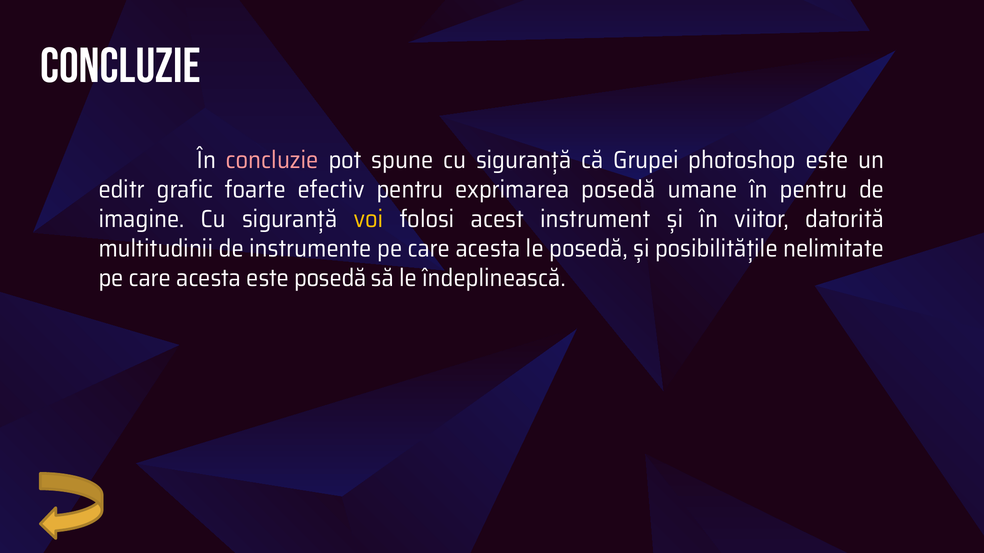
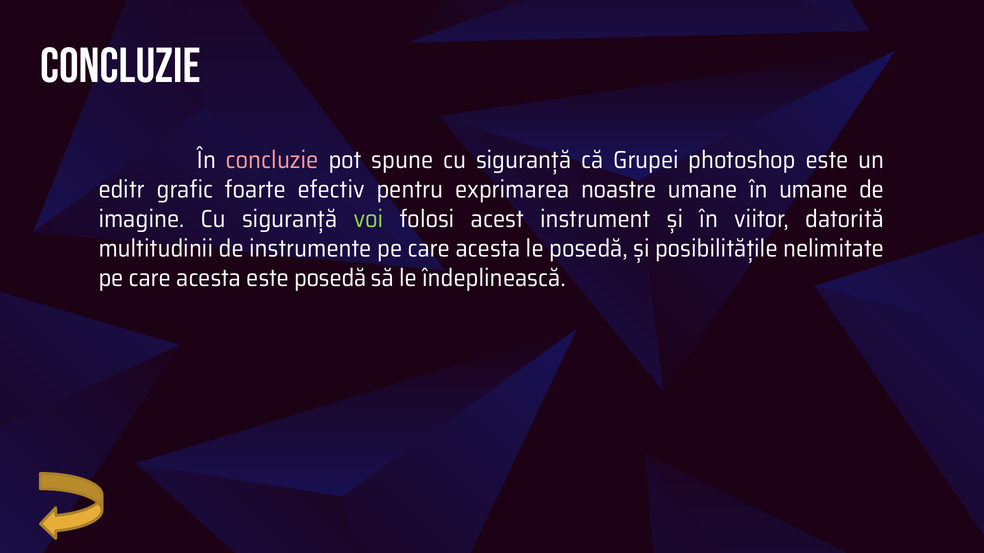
exprimarea posedă: posedă -> noastre
în pentru: pentru -> umane
voi colour: yellow -> light green
